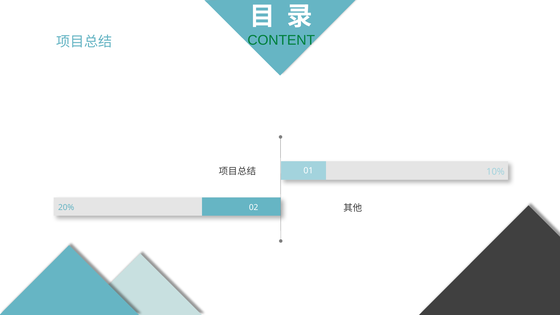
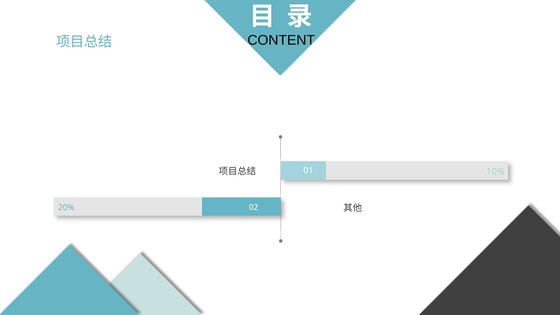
CONTENT colour: green -> black
